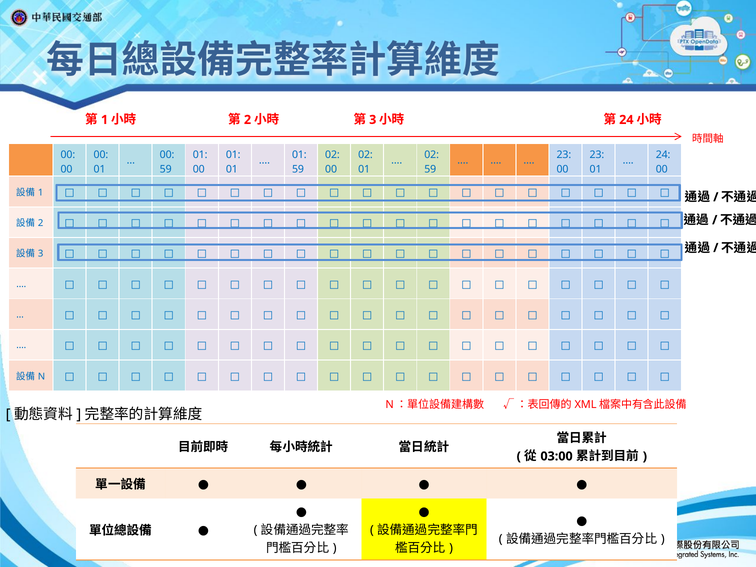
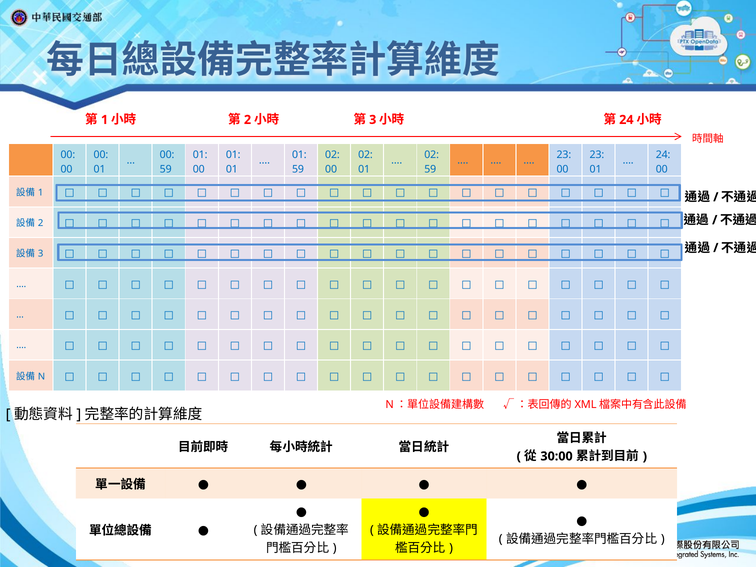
03:00: 03:00 -> 30:00
